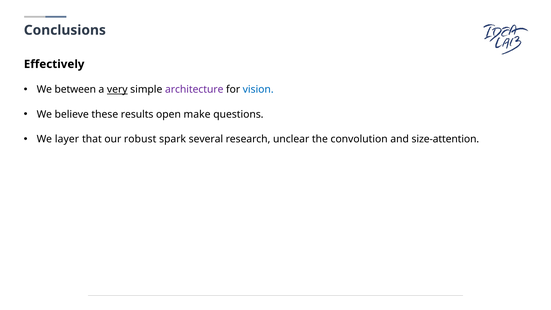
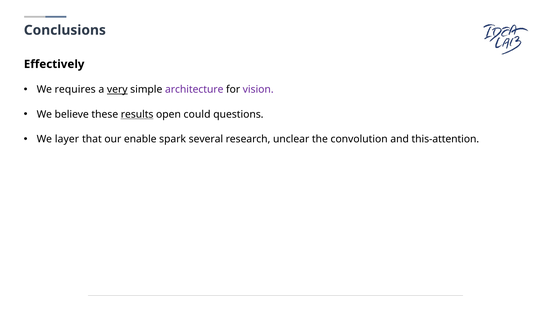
between: between -> requires
vision colour: blue -> purple
results underline: none -> present
make: make -> could
robust: robust -> enable
size-attention: size-attention -> this-attention
